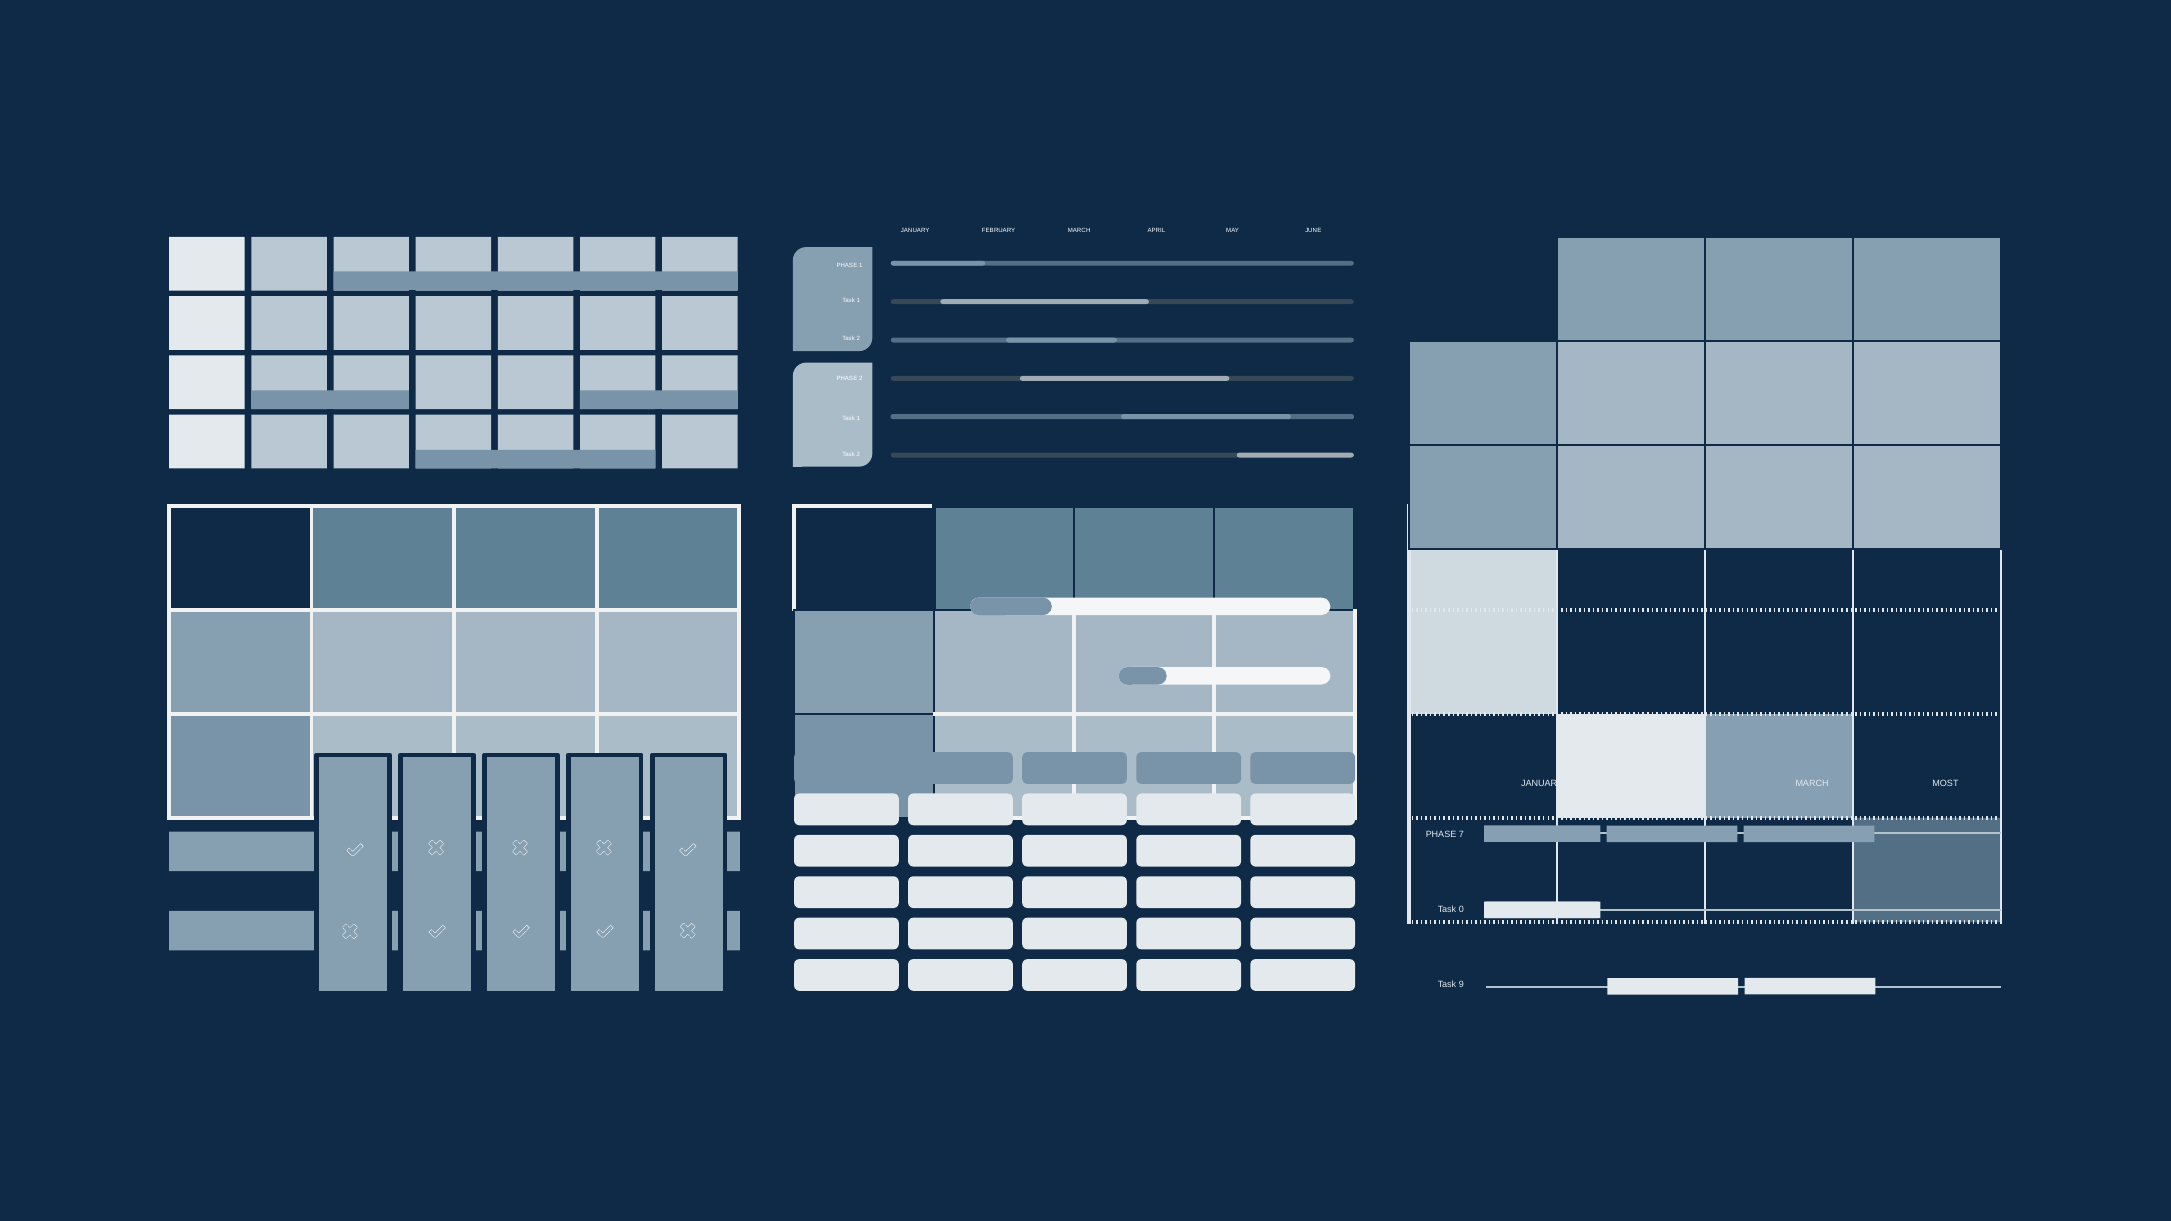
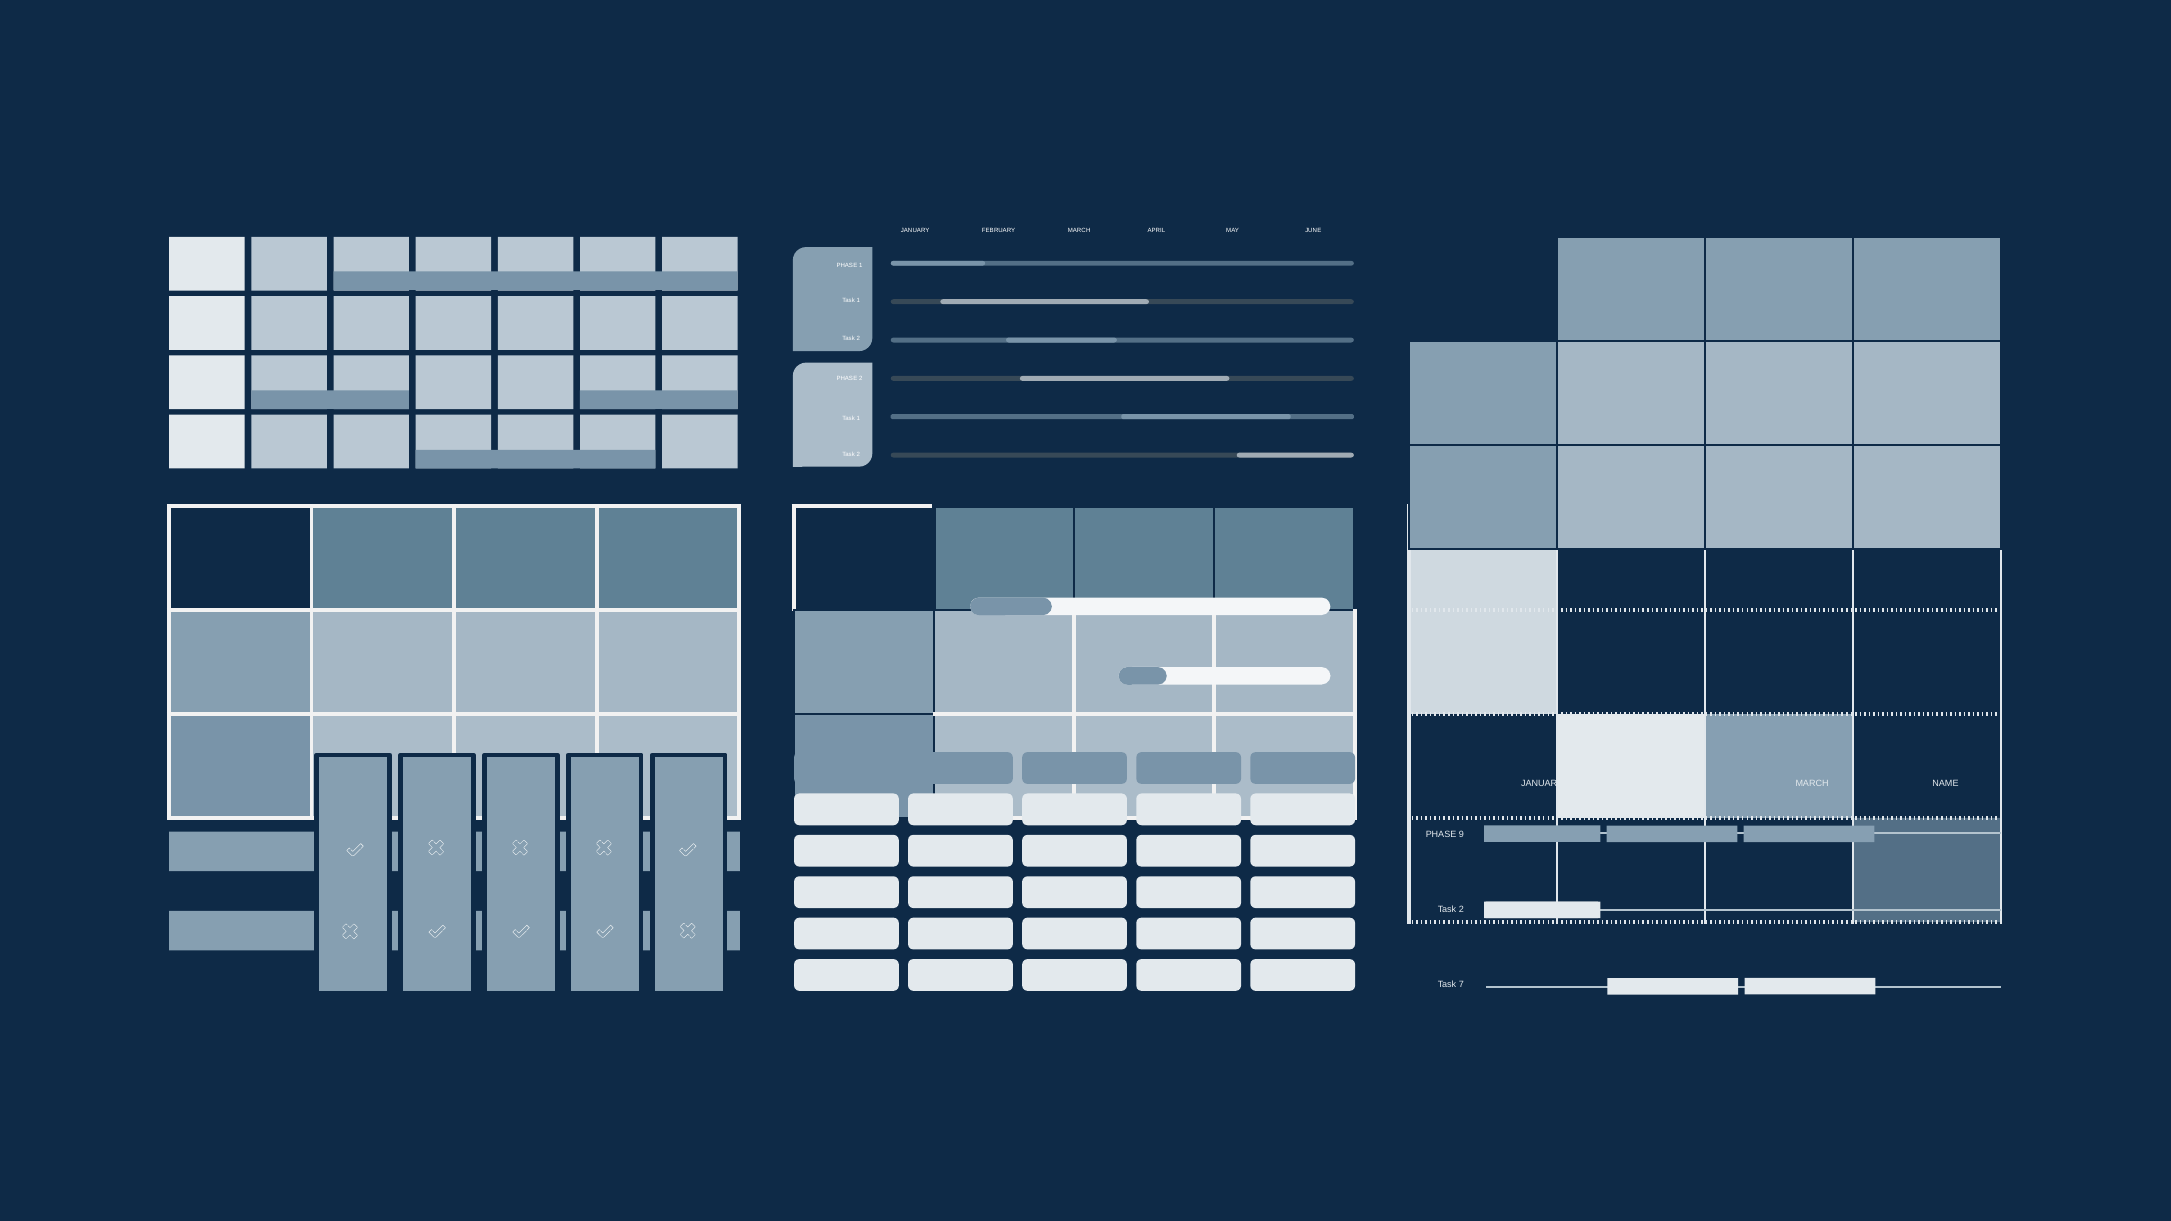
MOST: MOST -> NAME
7: 7 -> 9
0 at (1461, 909): 0 -> 2
9: 9 -> 7
